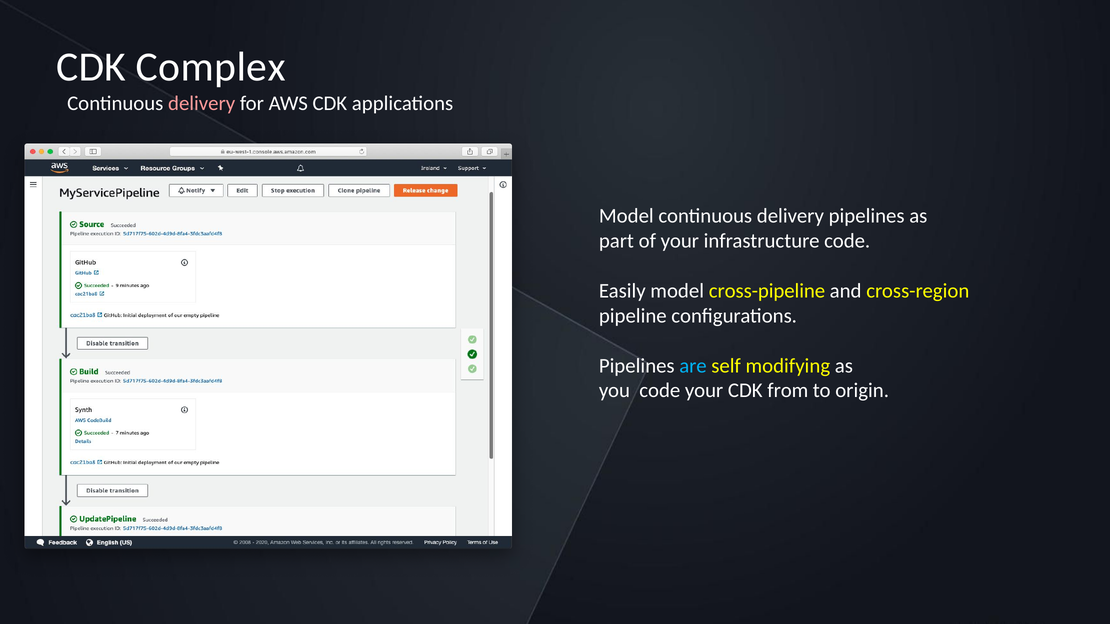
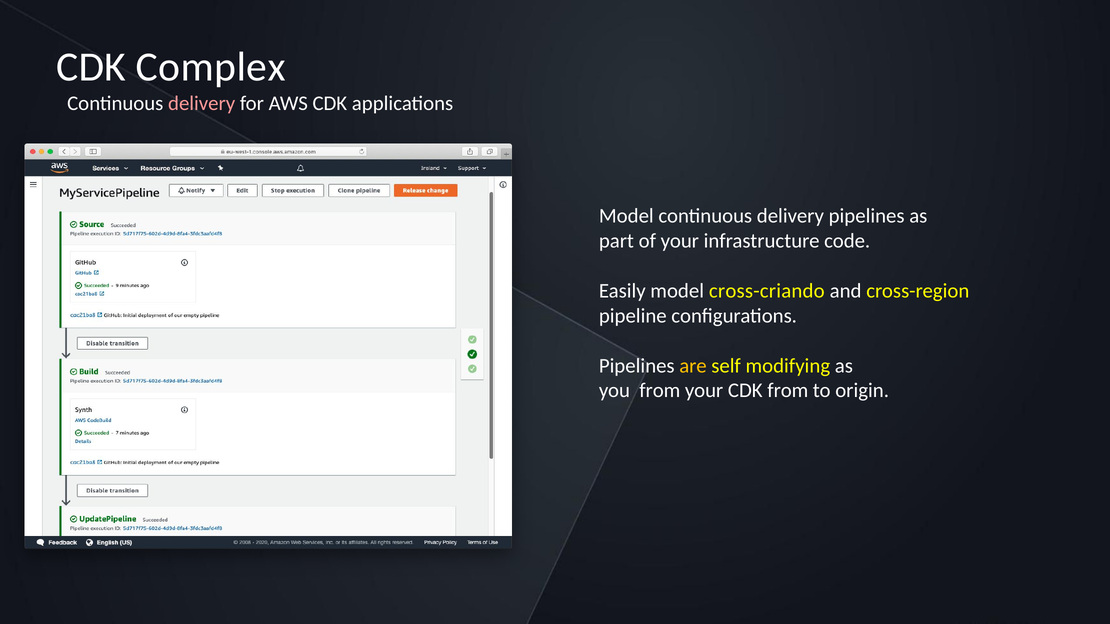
cross-pipeline: cross-pipeline -> cross-criando
are colour: light blue -> yellow
you code: code -> from
